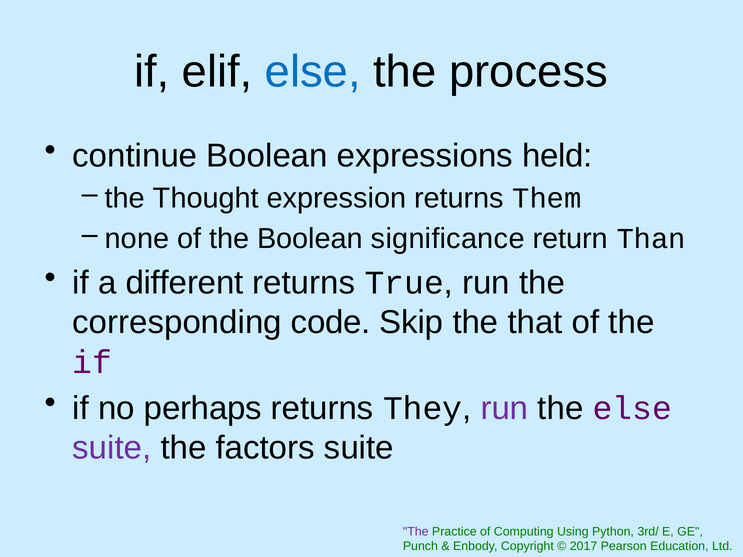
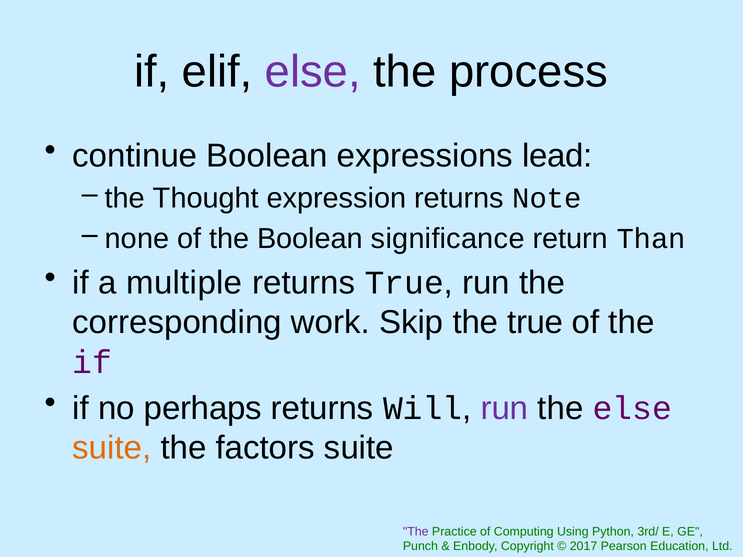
else at (313, 72) colour: blue -> purple
held: held -> lead
Them: Them -> Note
different: different -> multiple
code: code -> work
the that: that -> true
They: They -> Will
suite at (112, 448) colour: purple -> orange
